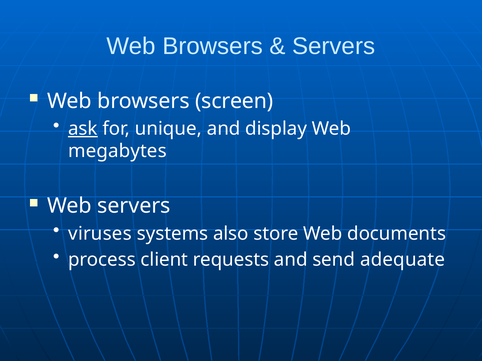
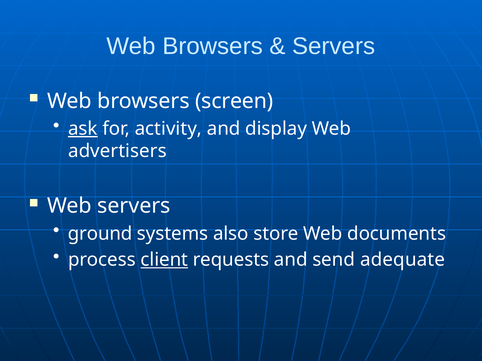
unique: unique -> activity
megabytes: megabytes -> advertisers
viruses: viruses -> ground
client underline: none -> present
